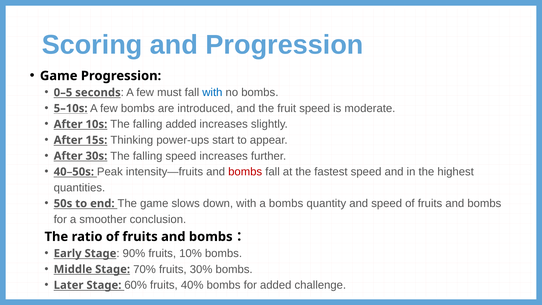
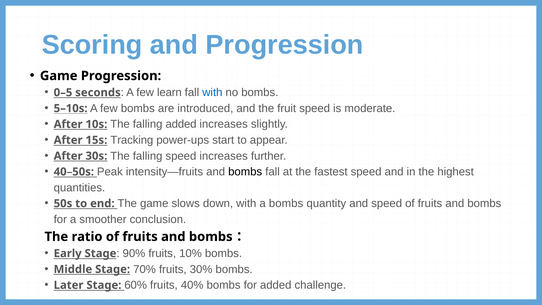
must: must -> learn
Thinking: Thinking -> Tracking
bombs at (245, 172) colour: red -> black
